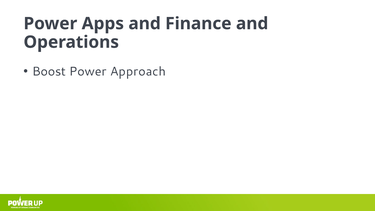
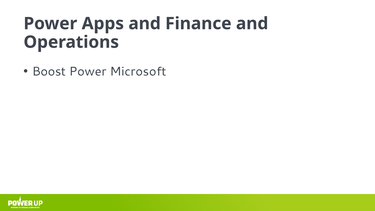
Approach: Approach -> Microsoft
